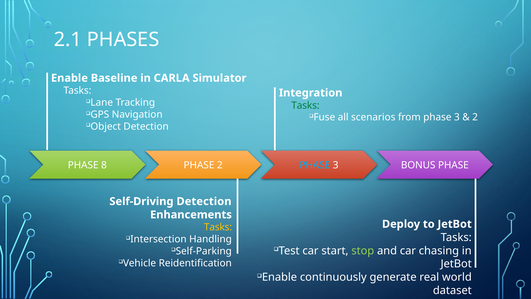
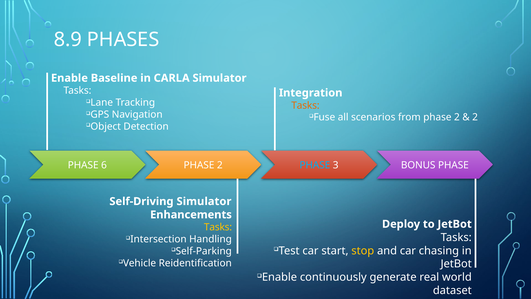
2.1: 2.1 -> 8.9
Tasks at (305, 105) colour: green -> orange
from phase 3: 3 -> 2
8: 8 -> 6
Self-Driving Detection: Detection -> Simulator
stop colour: light green -> yellow
